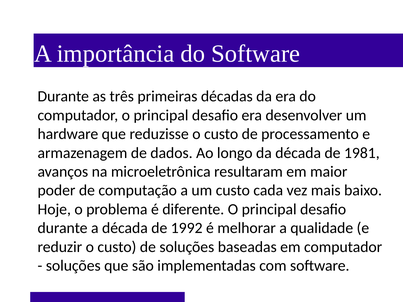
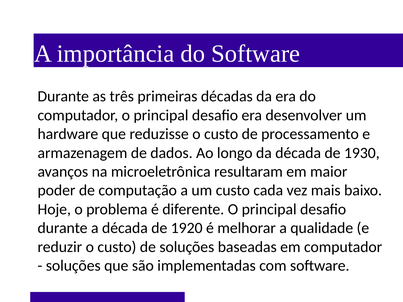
1981: 1981 -> 1930
1992: 1992 -> 1920
